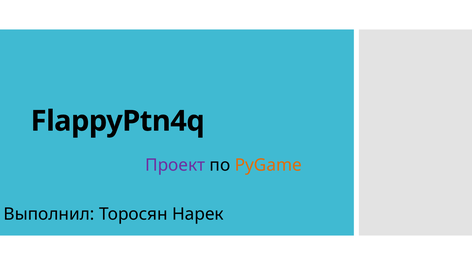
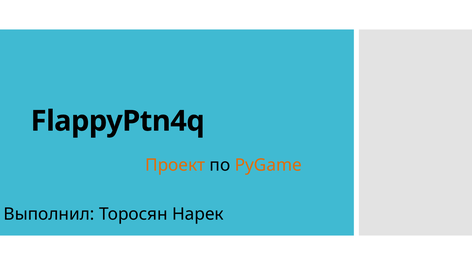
Проект colour: purple -> orange
